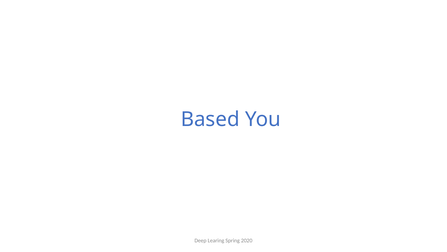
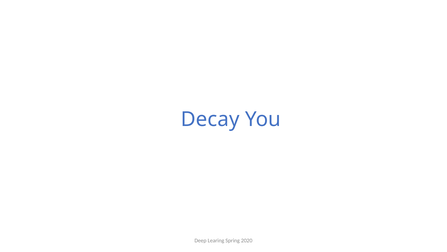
Based: Based -> Decay
